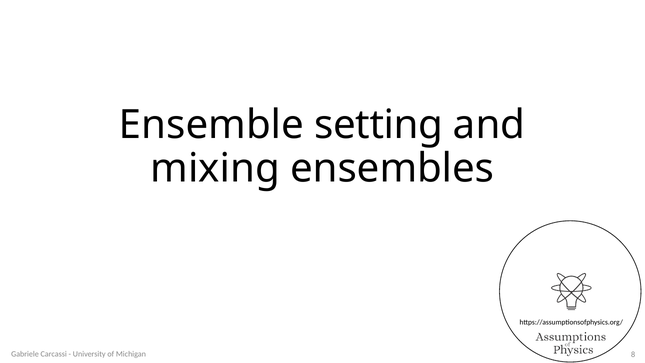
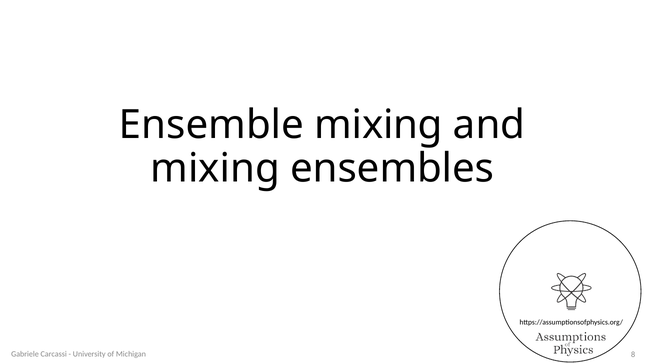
Ensemble setting: setting -> mixing
